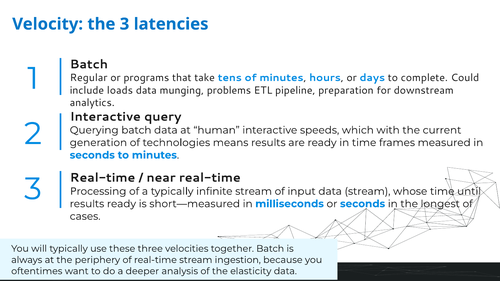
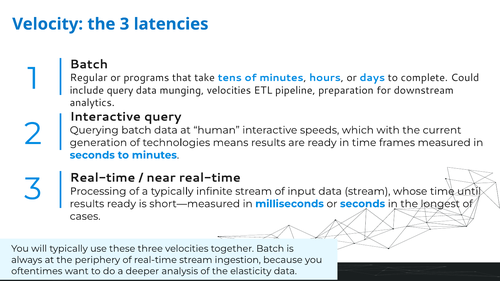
include loads: loads -> query
munging problems: problems -> velocities
